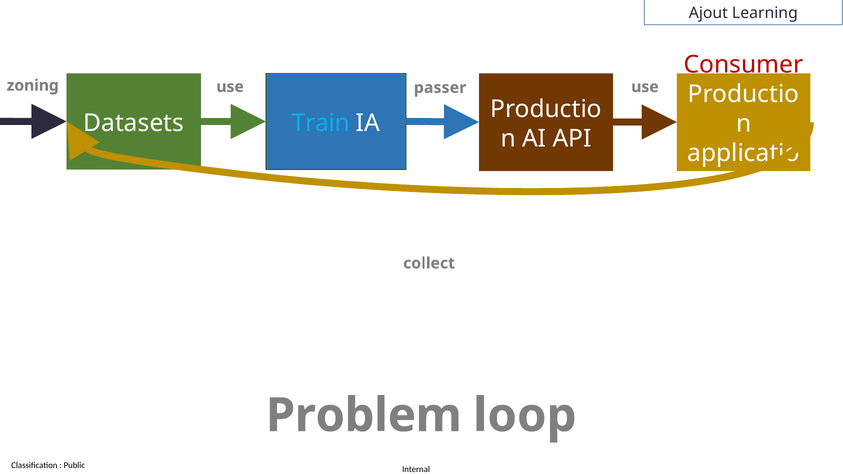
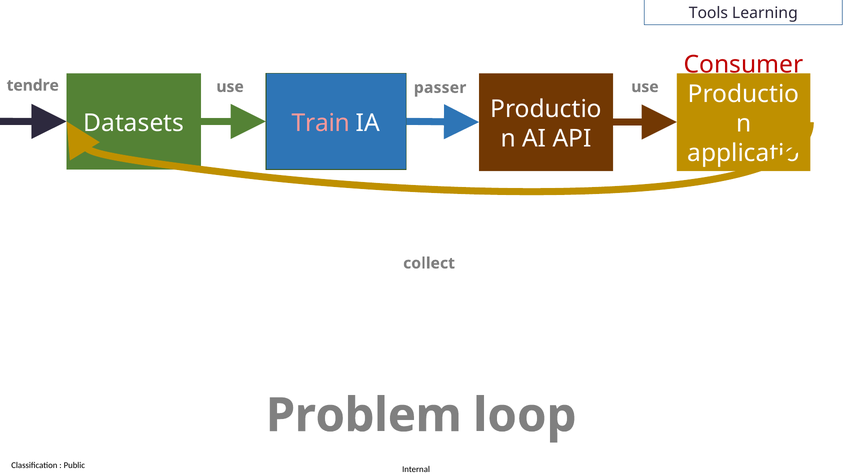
Ajout: Ajout -> Tools
zoning: zoning -> tendre
Train colour: light blue -> pink
